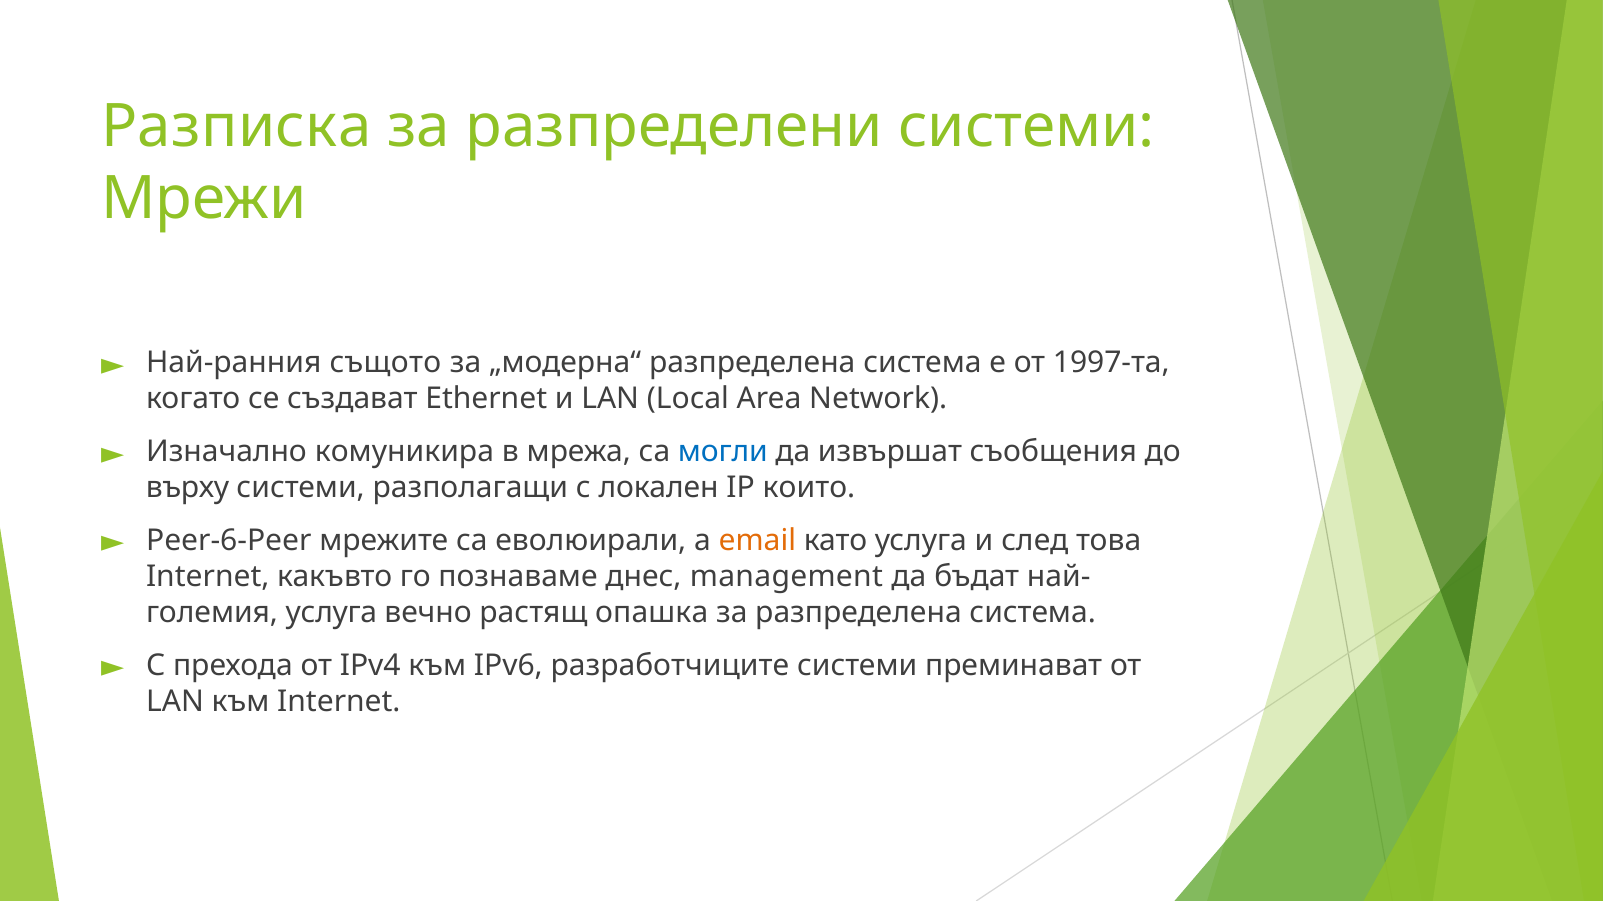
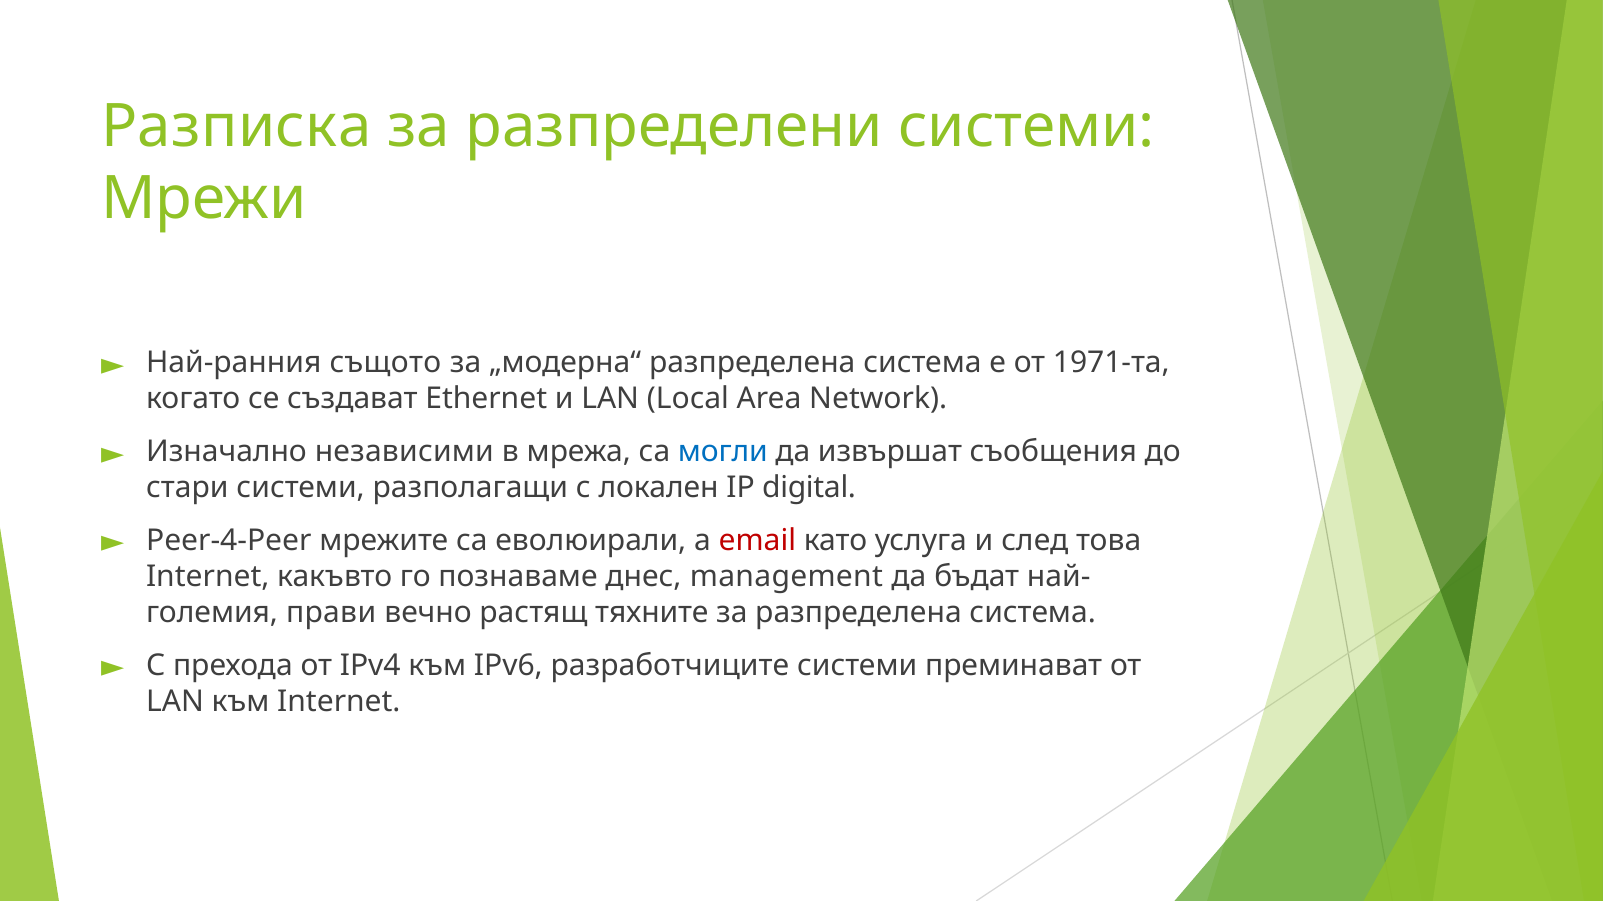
1997-та: 1997-та -> 1971-та
комуникира: комуникира -> независими
върху: върху -> стари
които: които -> digital
Peer-6-Peer: Peer-6-Peer -> Peer-4-Peer
email colour: orange -> red
услуга at (331, 613): услуга -> прави
опашка: опашка -> тяхните
